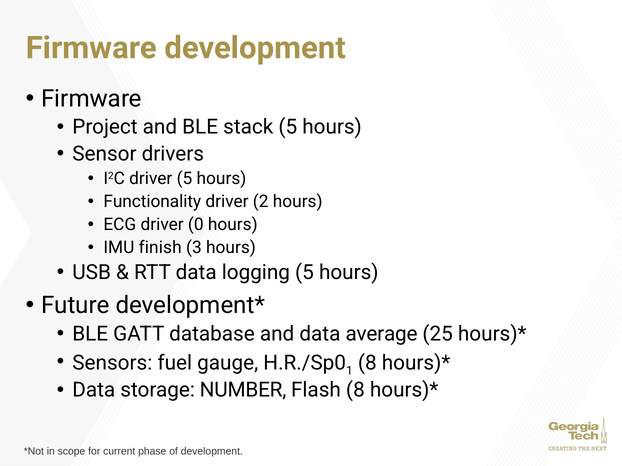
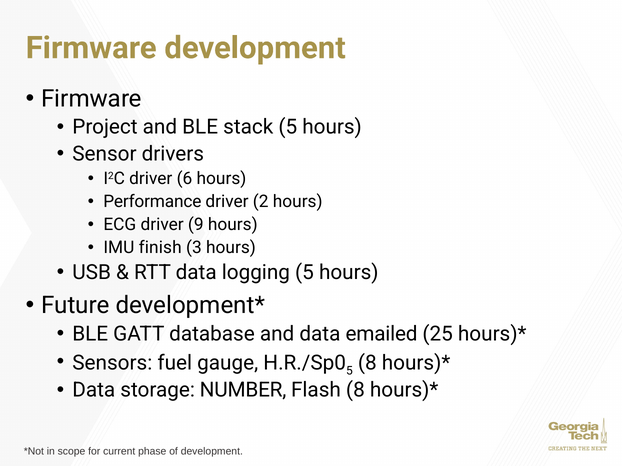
driver 5: 5 -> 6
Functionality: Functionality -> Performance
0: 0 -> 9
average: average -> emailed
1 at (349, 371): 1 -> 5
